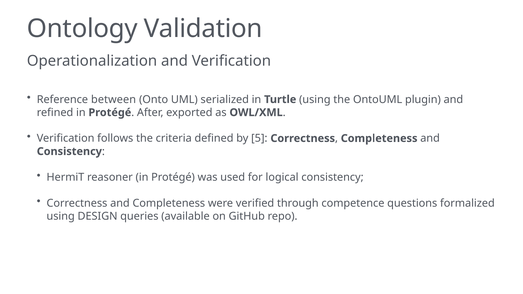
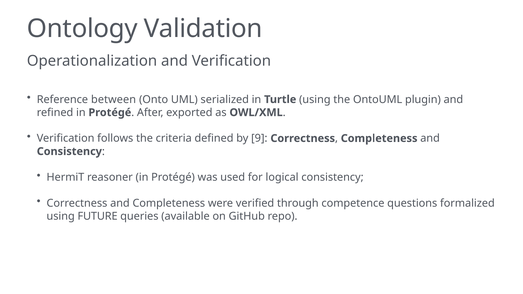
5: 5 -> 9
DESIGN: DESIGN -> FUTURE
